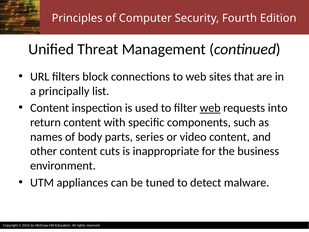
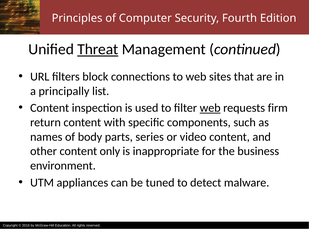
Threat underline: none -> present
into: into -> firm
cuts: cuts -> only
